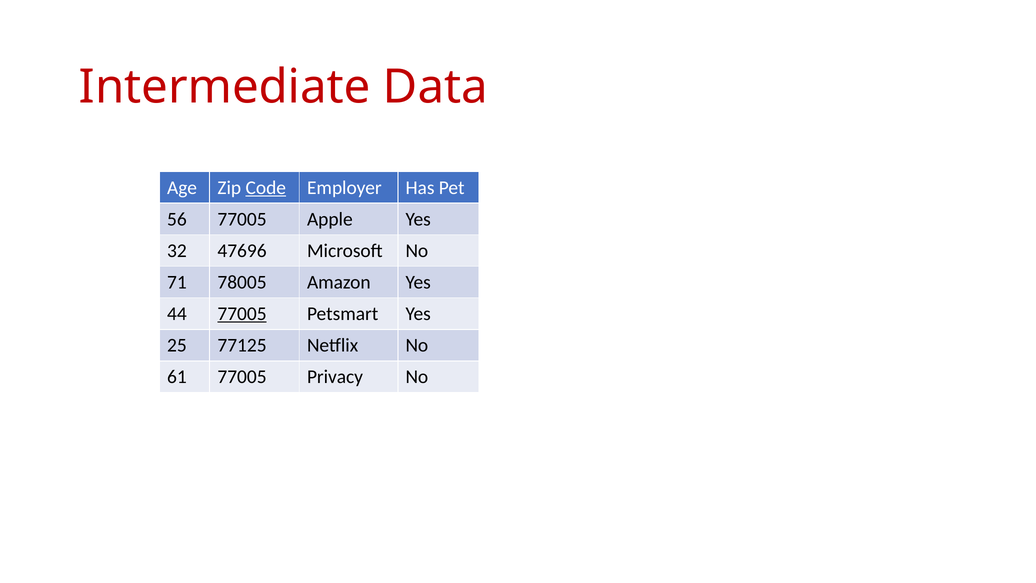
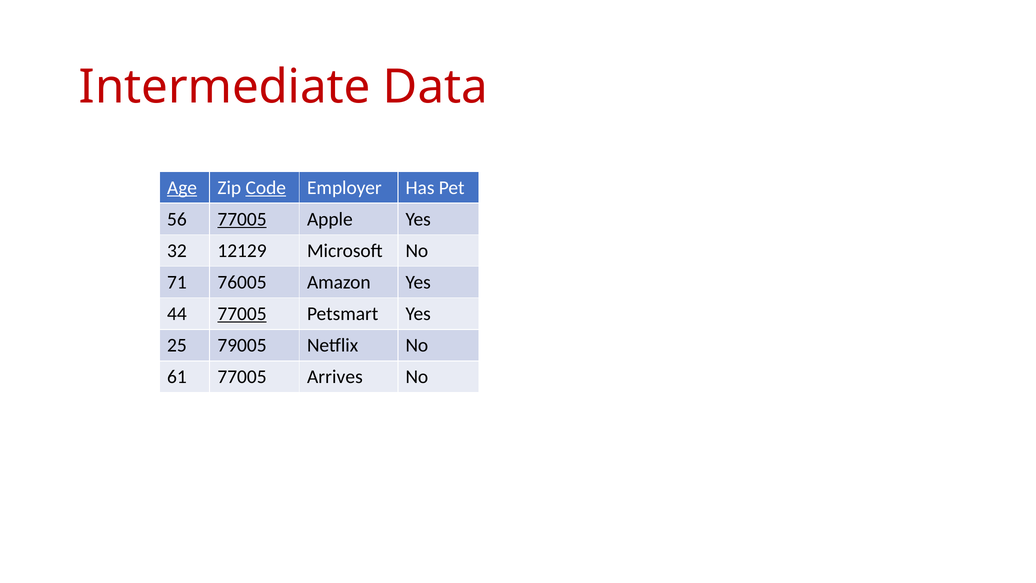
Age underline: none -> present
77005 at (242, 219) underline: none -> present
47696: 47696 -> 12129
78005: 78005 -> 76005
77125: 77125 -> 79005
Privacy: Privacy -> Arrives
